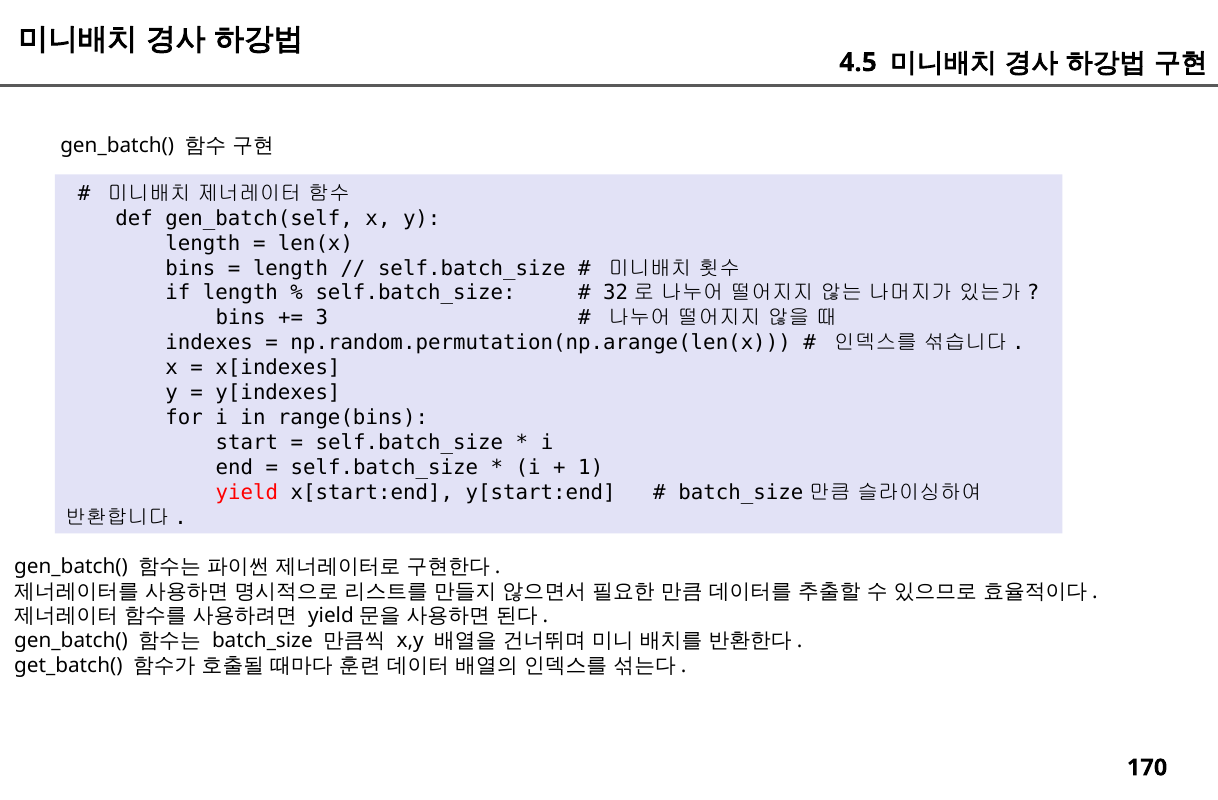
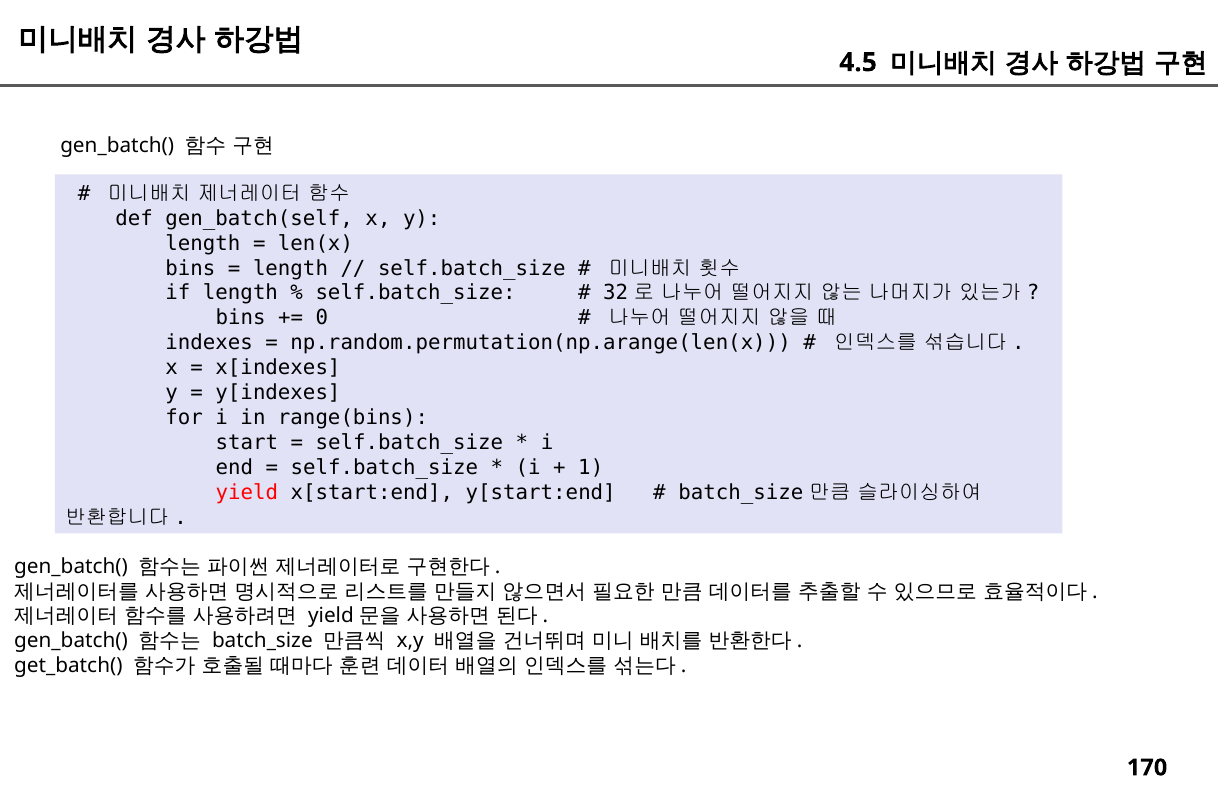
3: 3 -> 0
